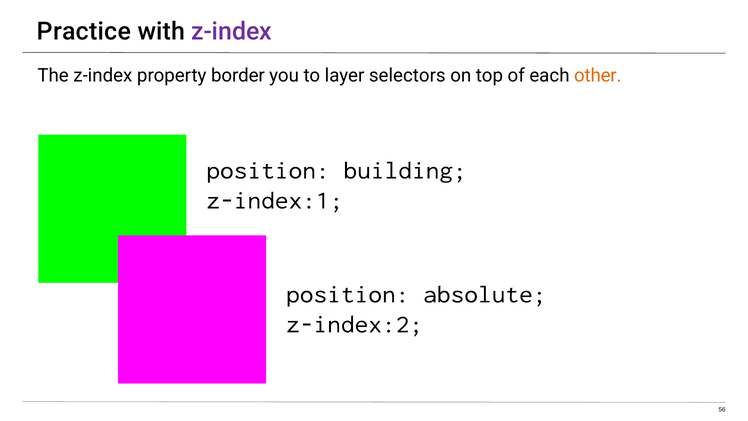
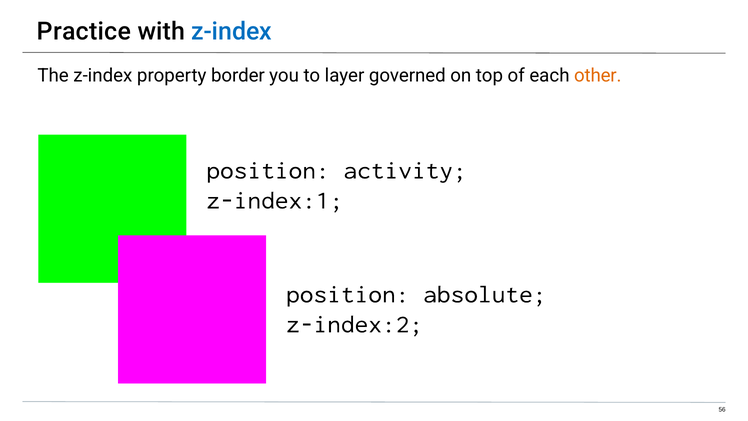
z-index at (232, 32) colour: purple -> blue
selectors: selectors -> governed
building: building -> activity
